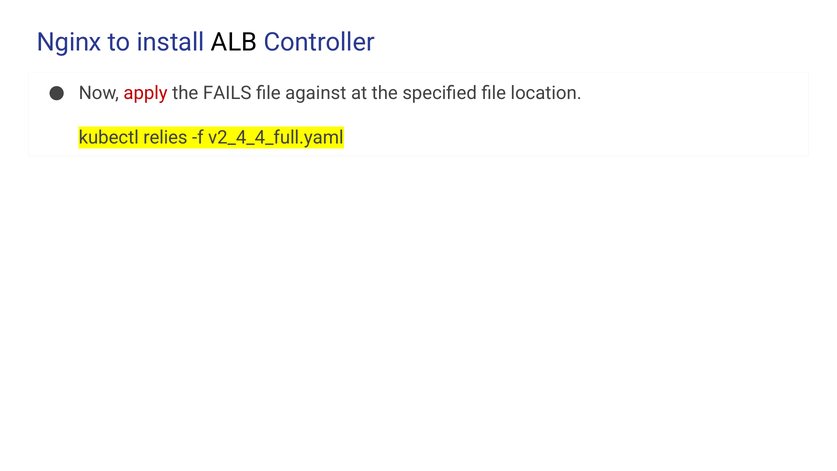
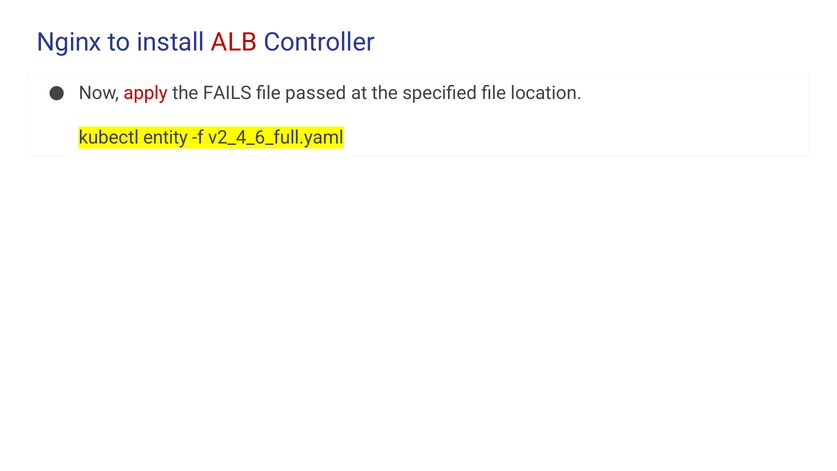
ALB colour: black -> red
against: against -> passed
relies: relies -> entity
v2_4_4_full.yaml: v2_4_4_full.yaml -> v2_4_6_full.yaml
